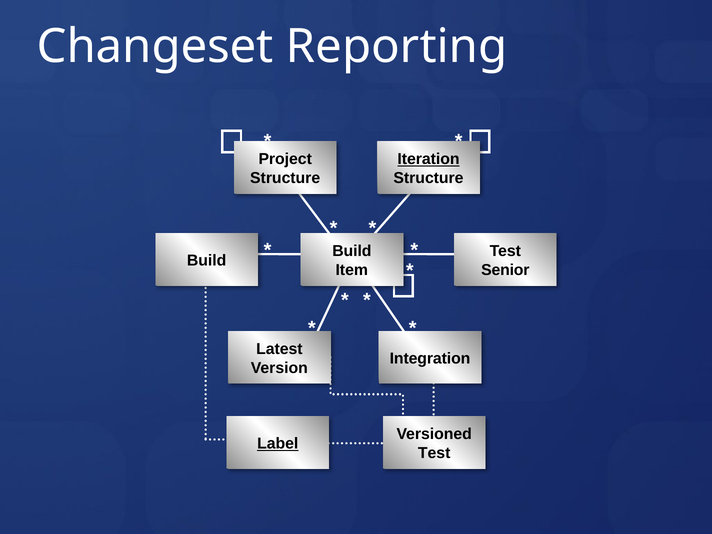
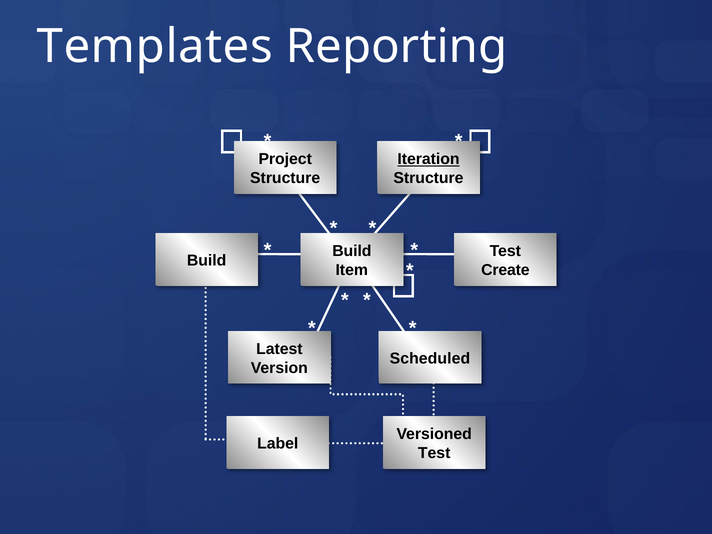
Changeset: Changeset -> Templates
Senior: Senior -> Create
Integration: Integration -> Scheduled
Label underline: present -> none
